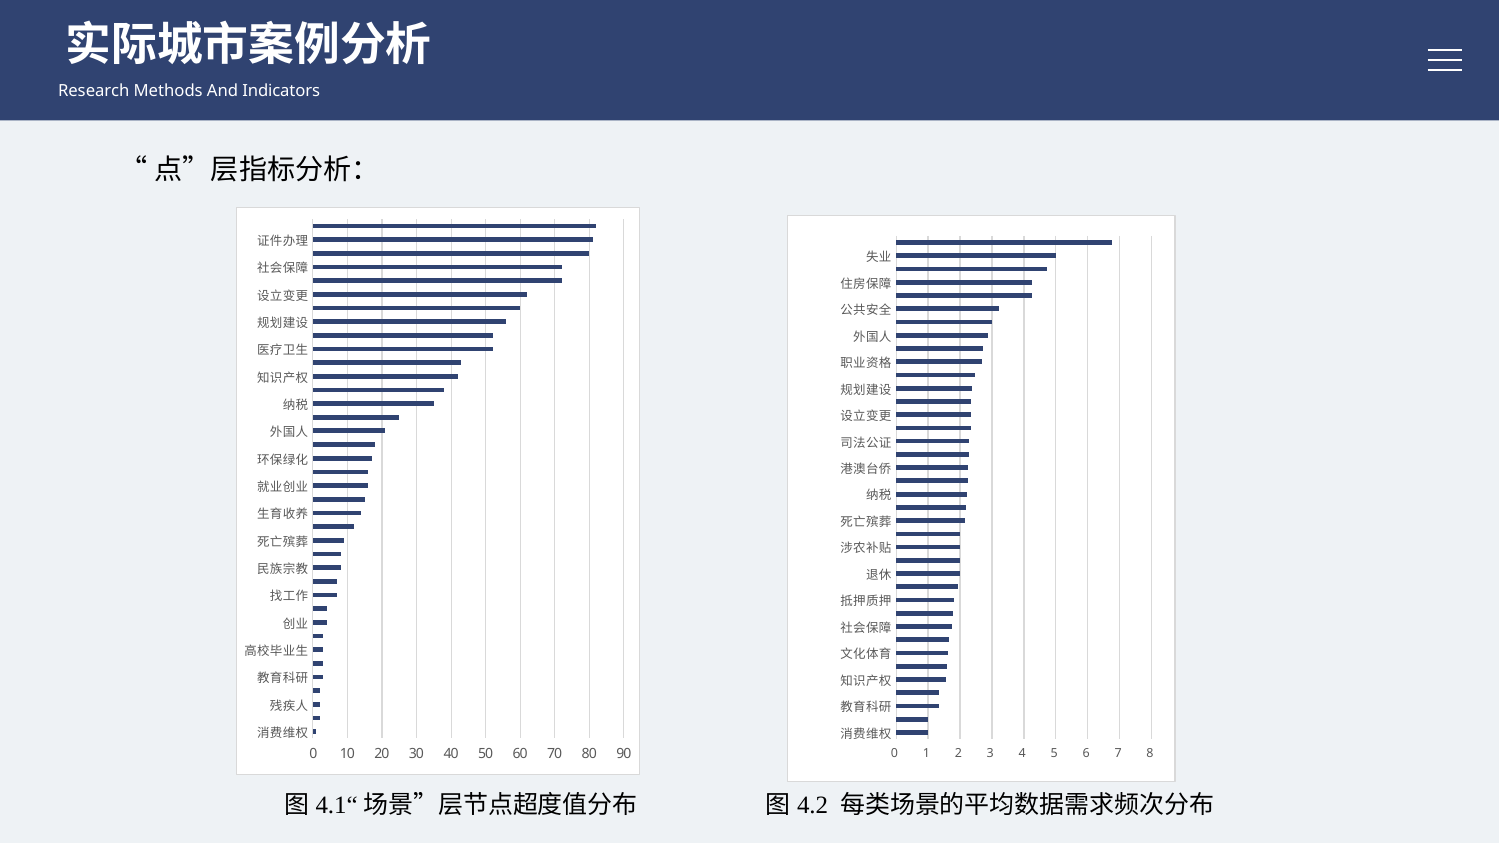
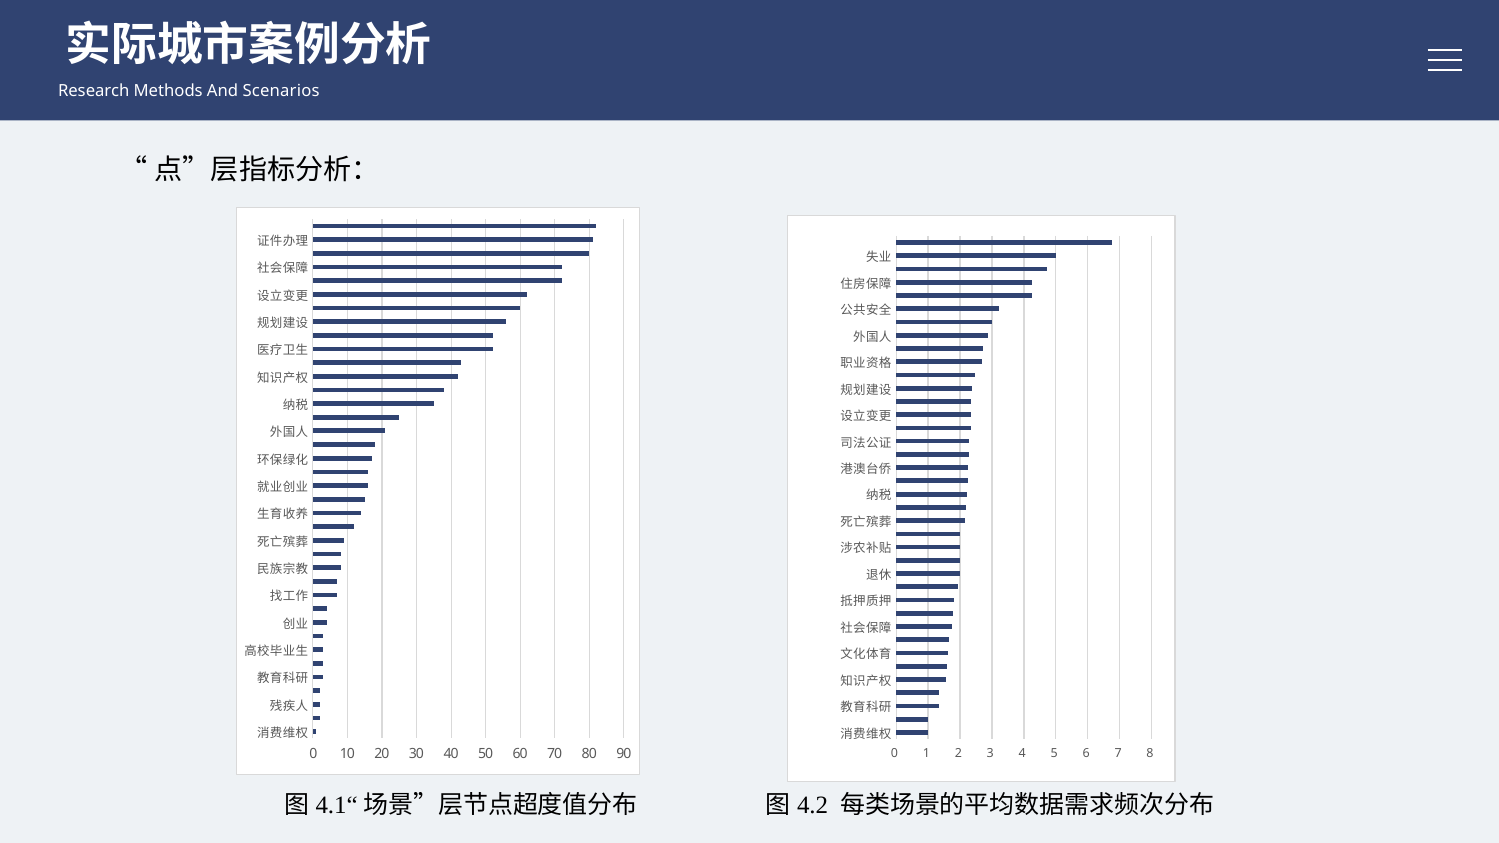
Indicators: Indicators -> Scenarios
